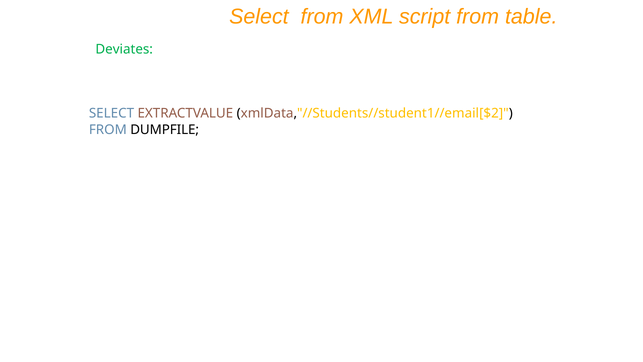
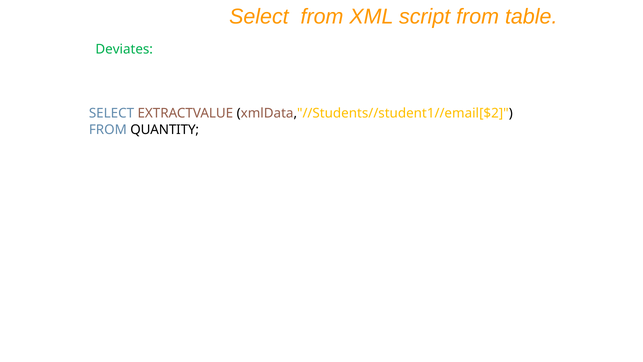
DUMPFILE: DUMPFILE -> QUANTITY
